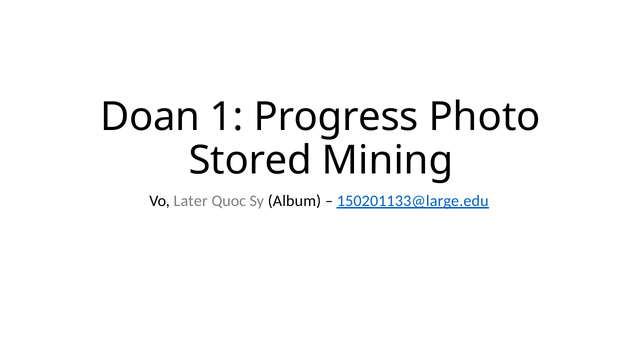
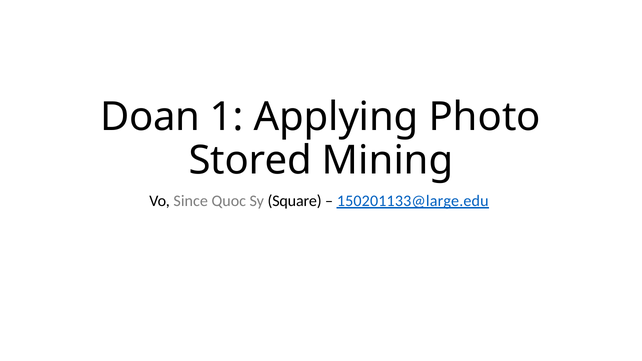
Progress: Progress -> Applying
Later: Later -> Since
Album: Album -> Square
